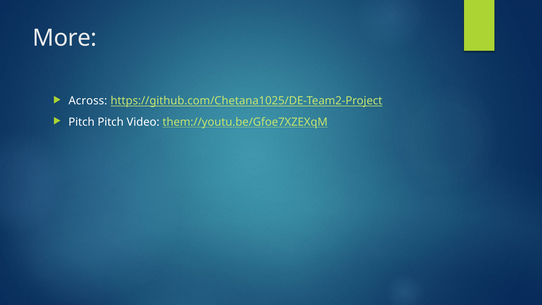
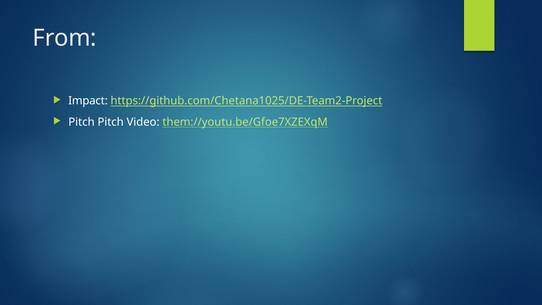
More: More -> From
Across: Across -> Impact
